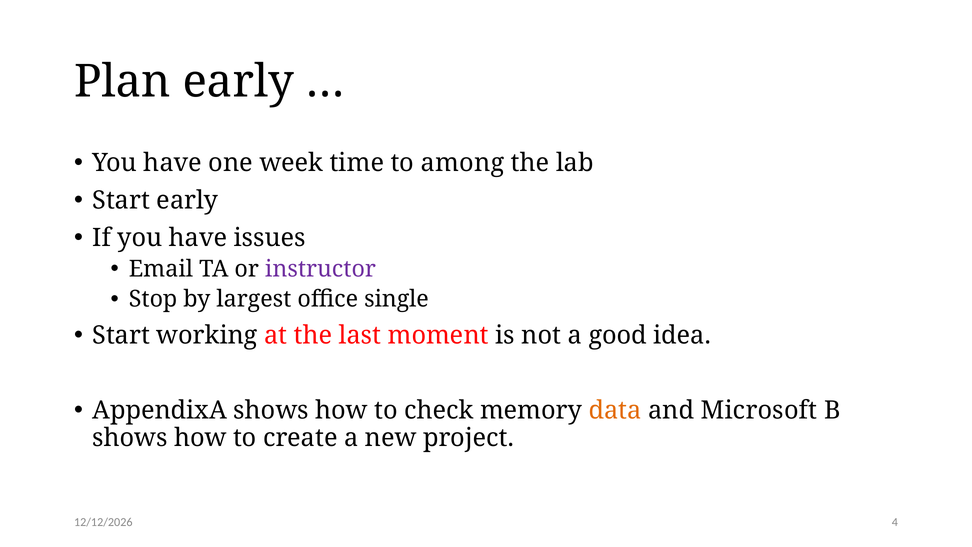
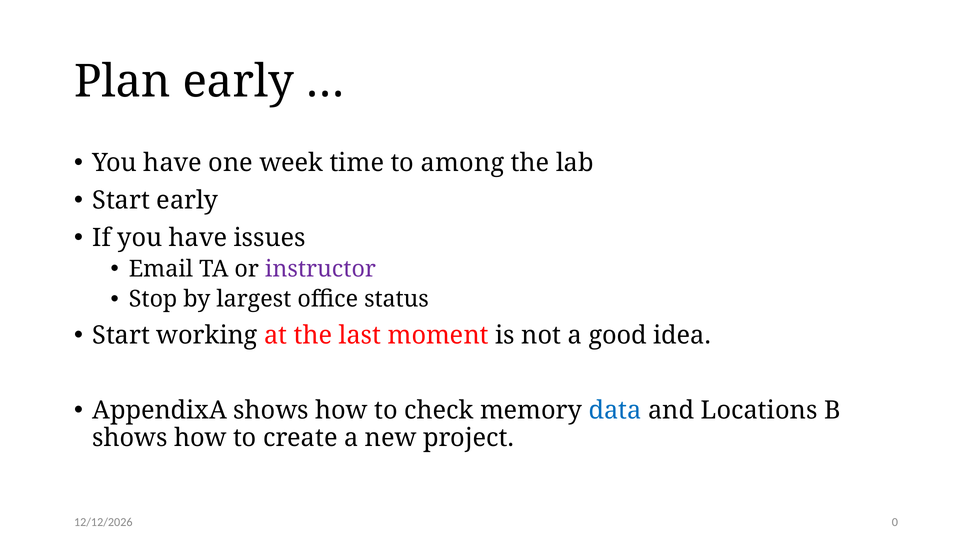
single: single -> status
data colour: orange -> blue
Microsoft: Microsoft -> Locations
4: 4 -> 0
